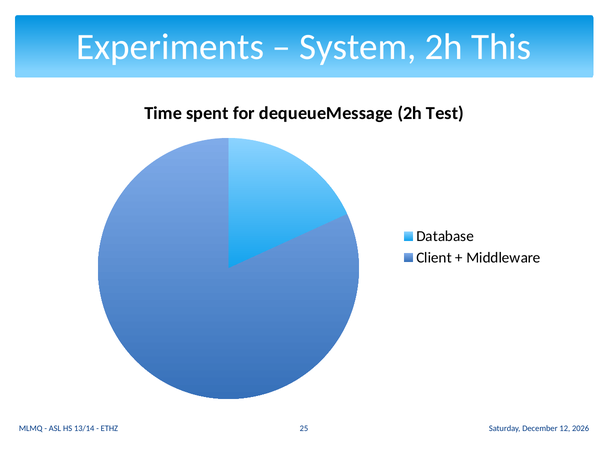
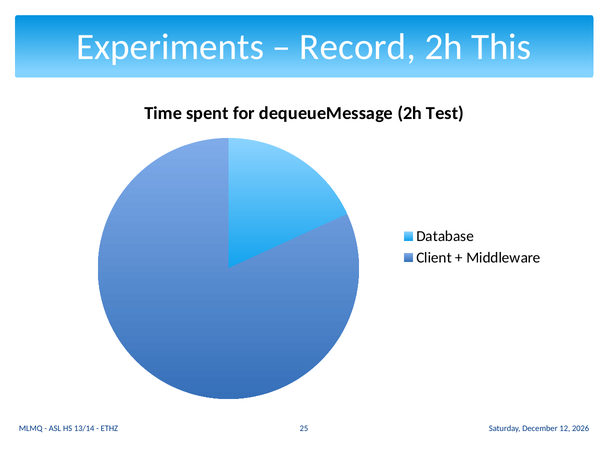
System: System -> Record
